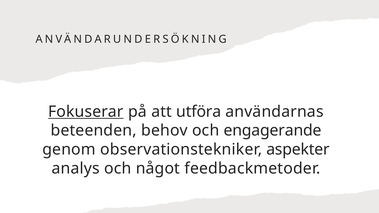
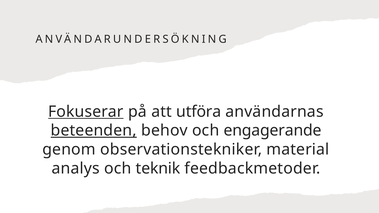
beteenden underline: none -> present
aspekter: aspekter -> material
något: något -> teknik
